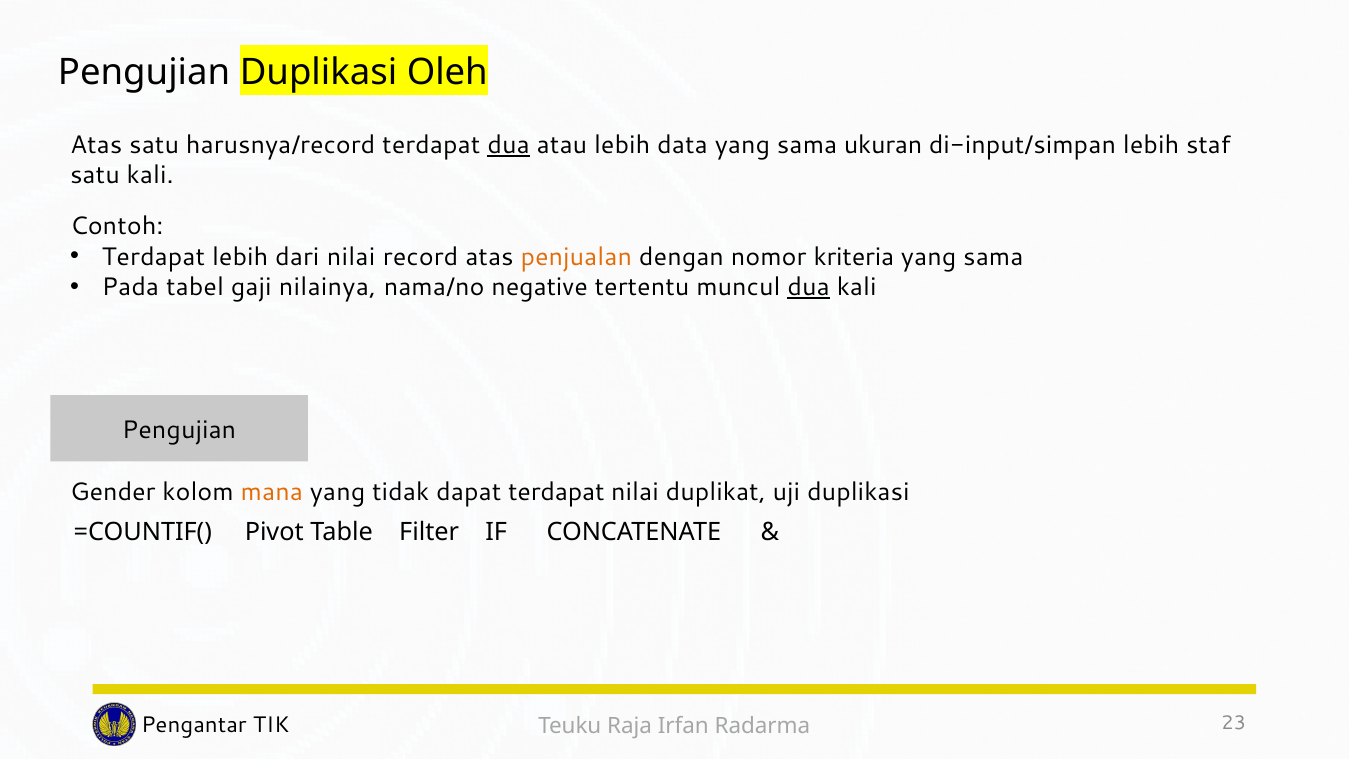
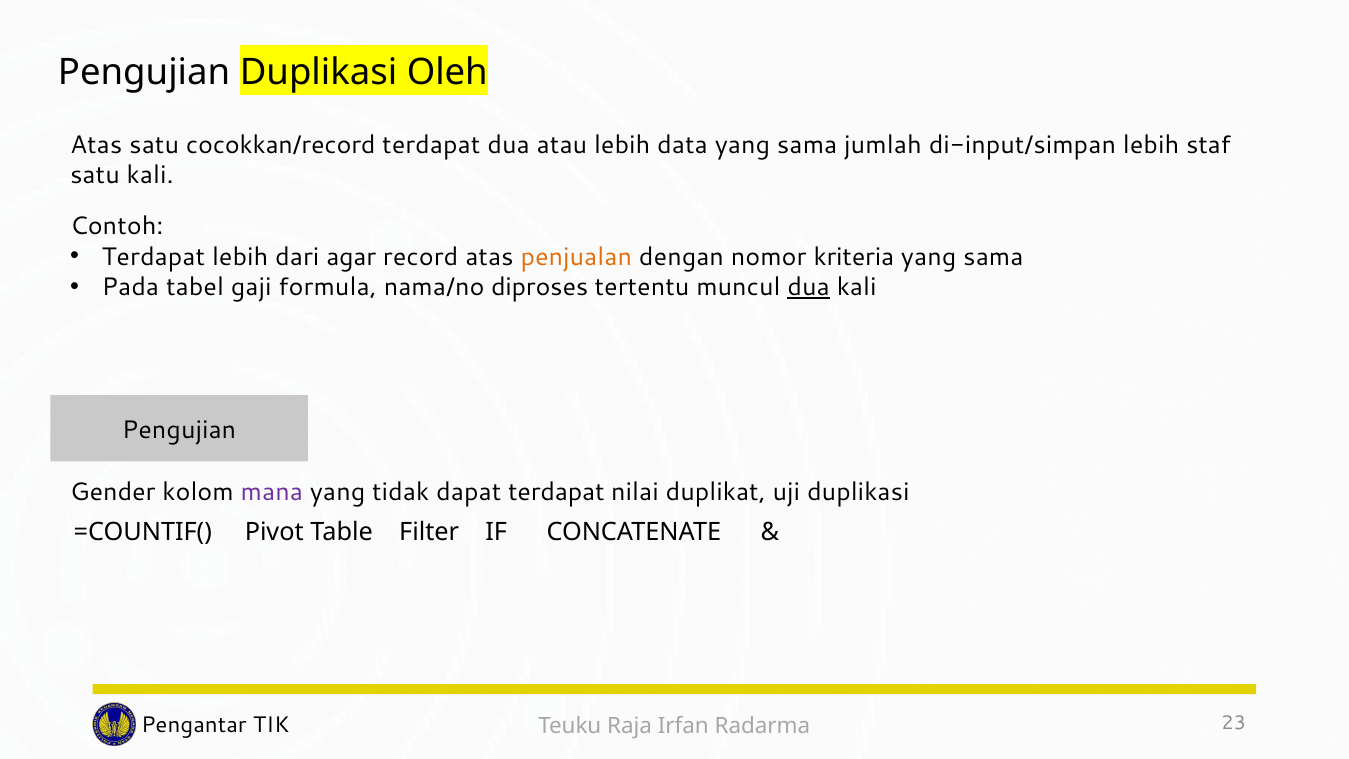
harusnya/record: harusnya/record -> cocokkan/record
dua at (509, 145) underline: present -> none
ukuran: ukuran -> jumlah
dari nilai: nilai -> agar
nilainya: nilainya -> formula
negative: negative -> diproses
mana colour: orange -> purple
